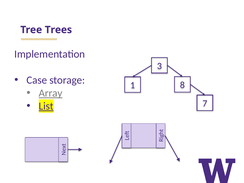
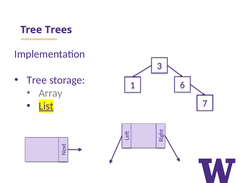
Case at (37, 80): Case -> Tree
8: 8 -> 6
Array underline: present -> none
